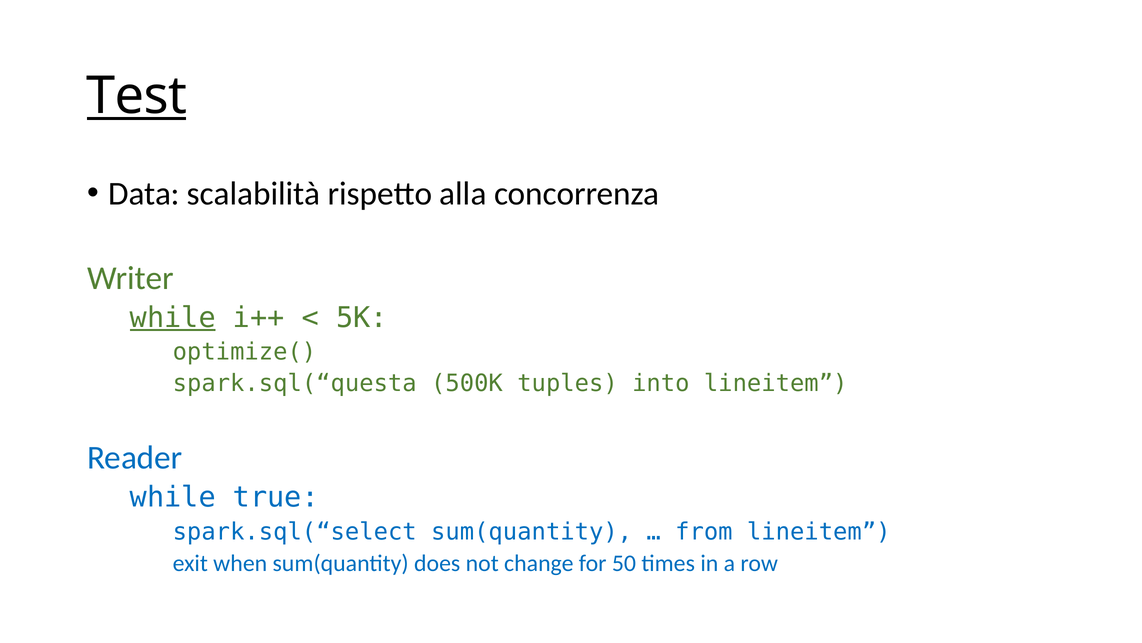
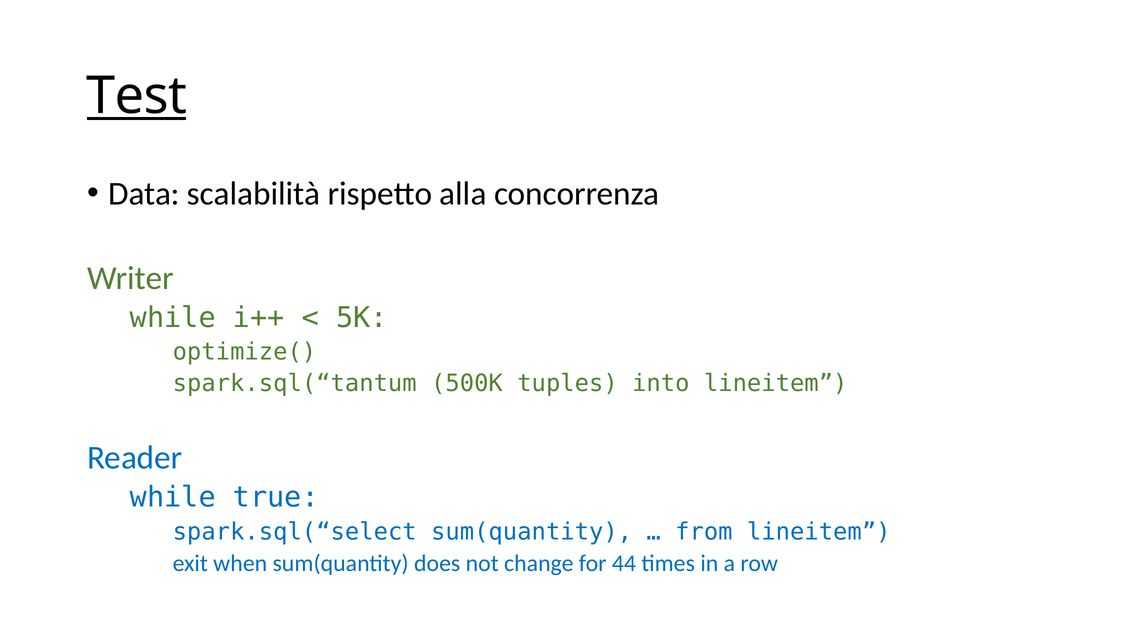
while at (173, 317) underline: present -> none
spark.sql(“questa: spark.sql(“questa -> spark.sql(“tantum
50: 50 -> 44
